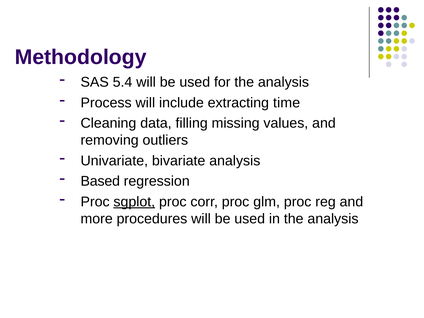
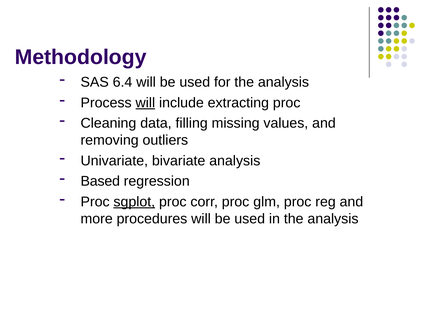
5.4: 5.4 -> 6.4
will at (145, 103) underline: none -> present
extracting time: time -> proc
